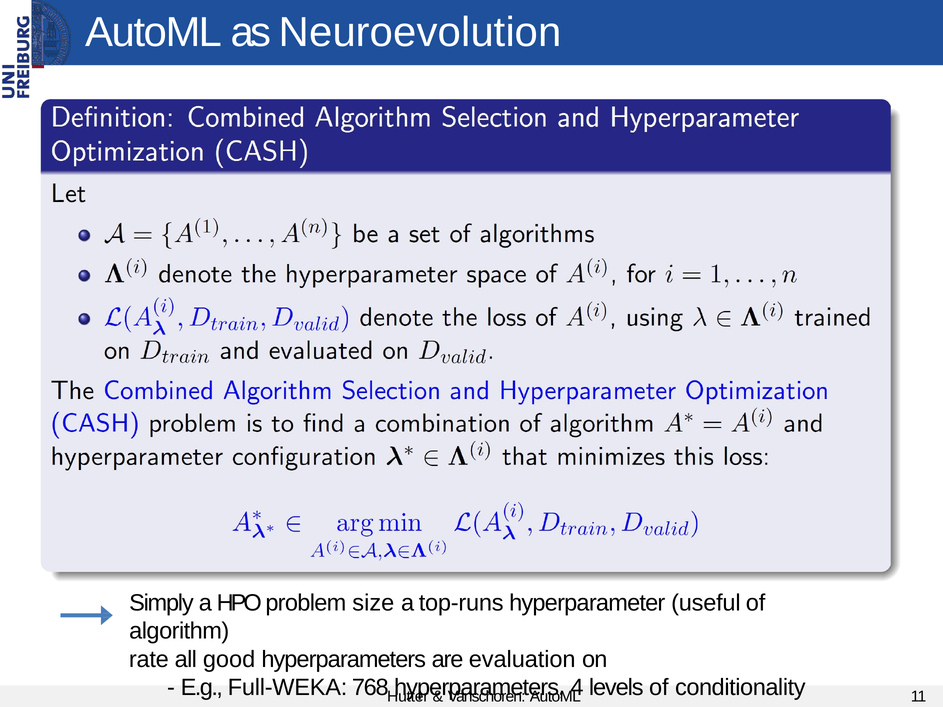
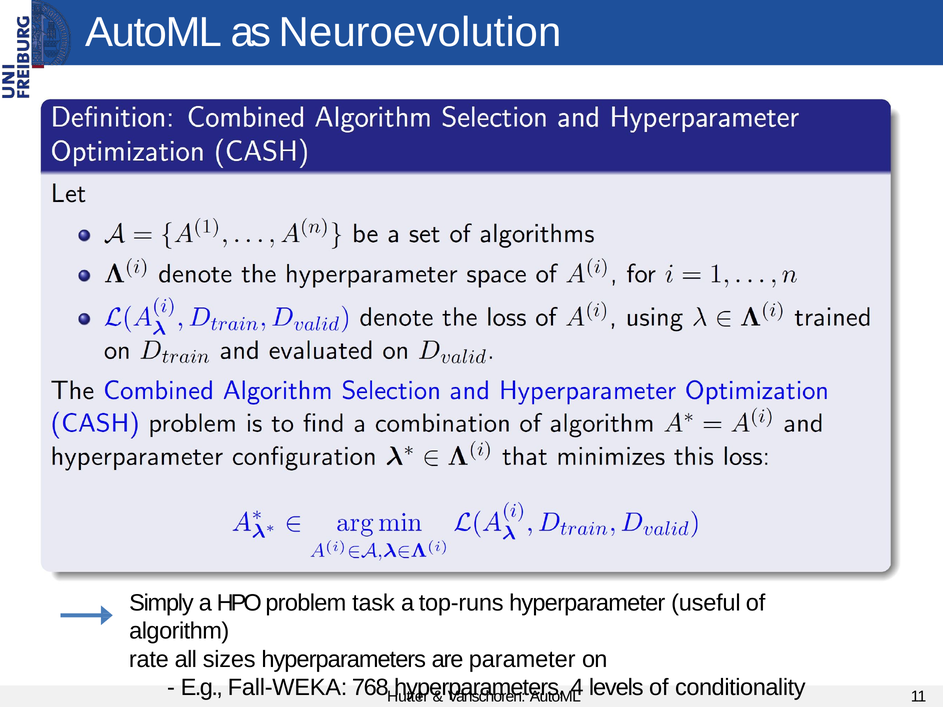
size: size -> task
good: good -> sizes
evaluation: evaluation -> parameter
Full-WEKA: Full-WEKA -> Fall-WEKA
